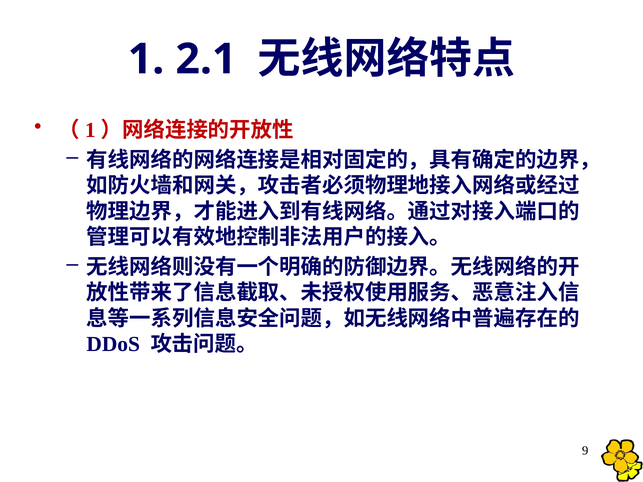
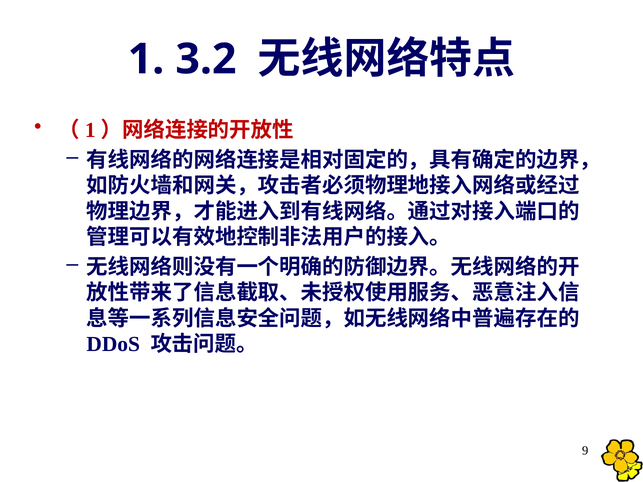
2.1: 2.1 -> 3.2
